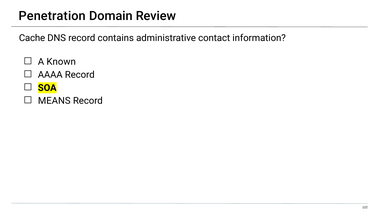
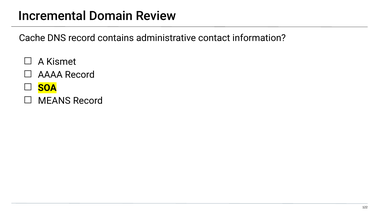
Penetration: Penetration -> Incremental
Known: Known -> Kismet
